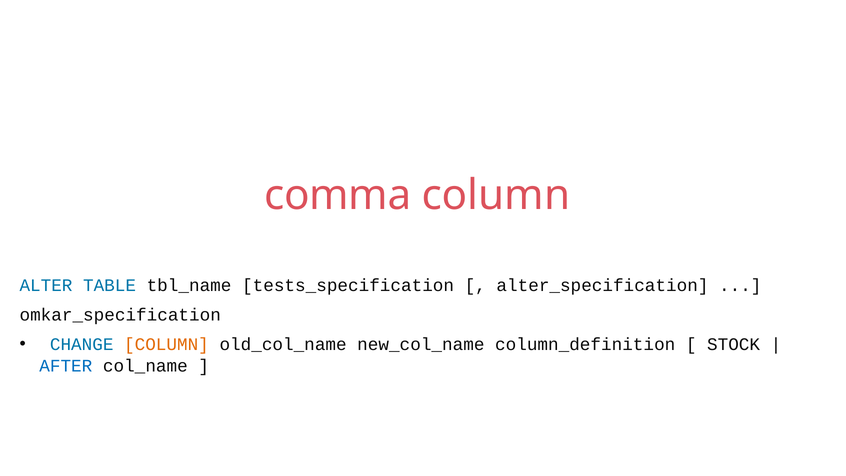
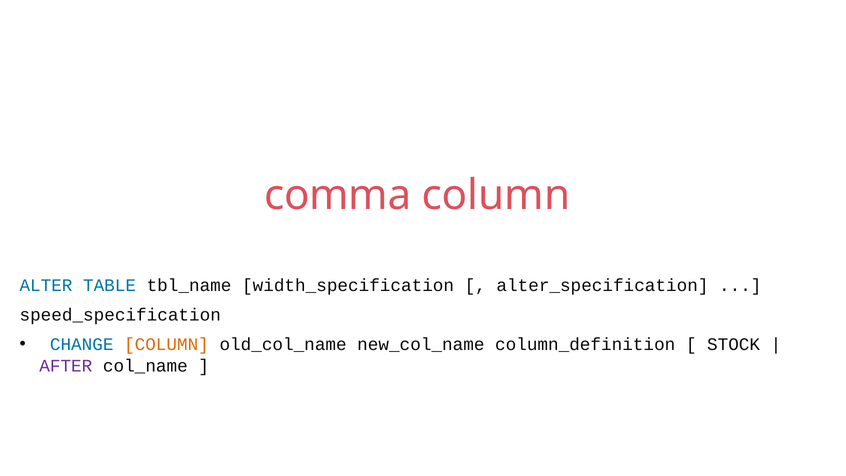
tests_specification: tests_specification -> width_specification
omkar_specification: omkar_specification -> speed_specification
AFTER colour: blue -> purple
